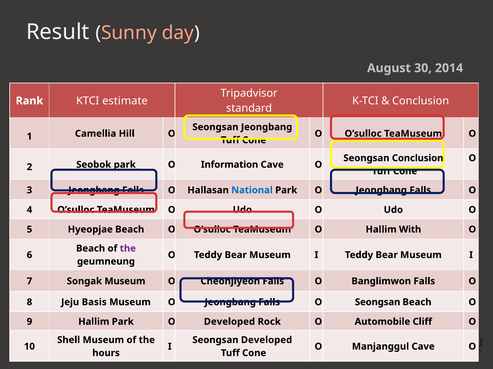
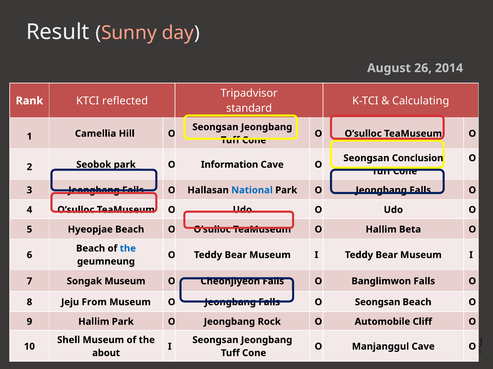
30: 30 -> 26
Conclusion at (421, 101): Conclusion -> Calculating
estimate: estimate -> reflected
With: With -> Beta
the at (128, 249) colour: purple -> blue
Basis: Basis -> From
Hallim Park O Developed: Developed -> Jeongbang
Developed at (267, 341): Developed -> Jeongbang
hours: hours -> about
